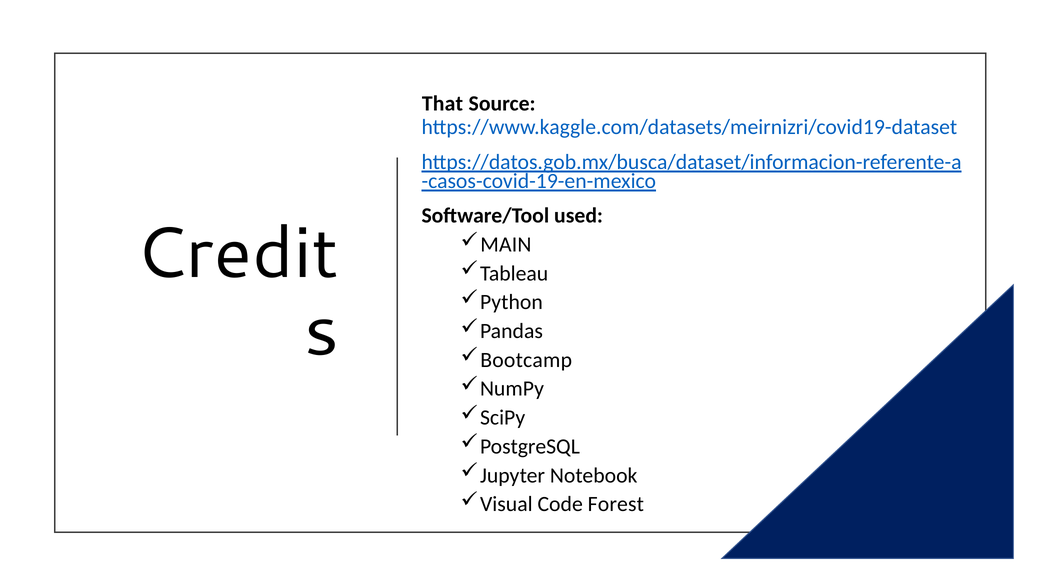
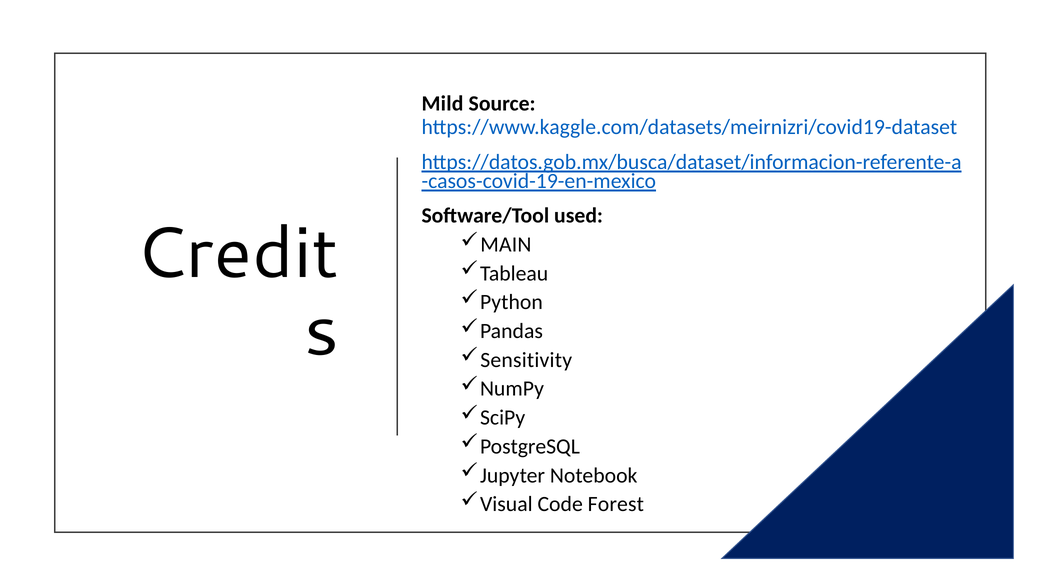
That: That -> Mild
Bootcamp: Bootcamp -> Sensitivity
